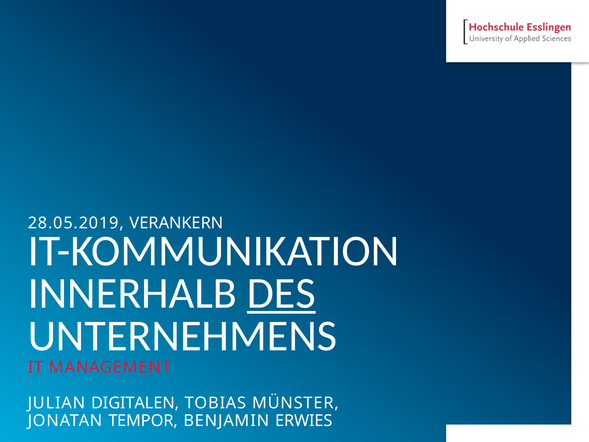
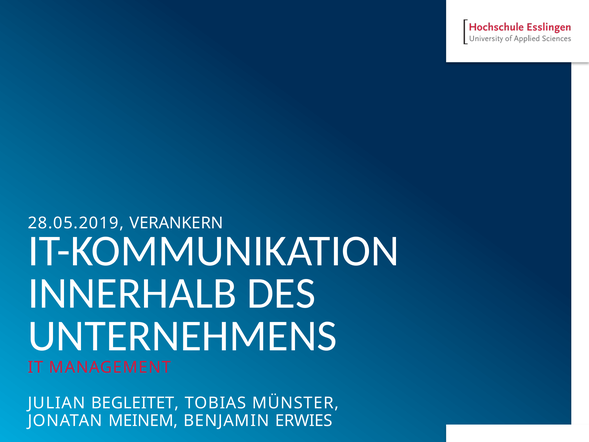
DES underline: present -> none
DIGITALEN: DIGITALEN -> BEGLEITET
TEMPOR: TEMPOR -> MEINEM
